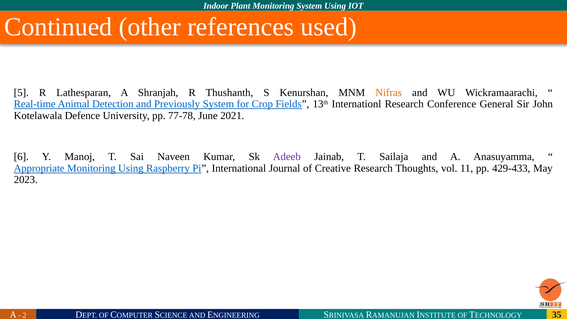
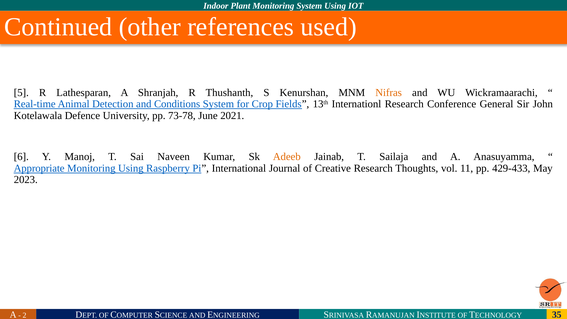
Previously: Previously -> Conditions
77-78: 77-78 -> 73-78
Adeeb colour: purple -> orange
